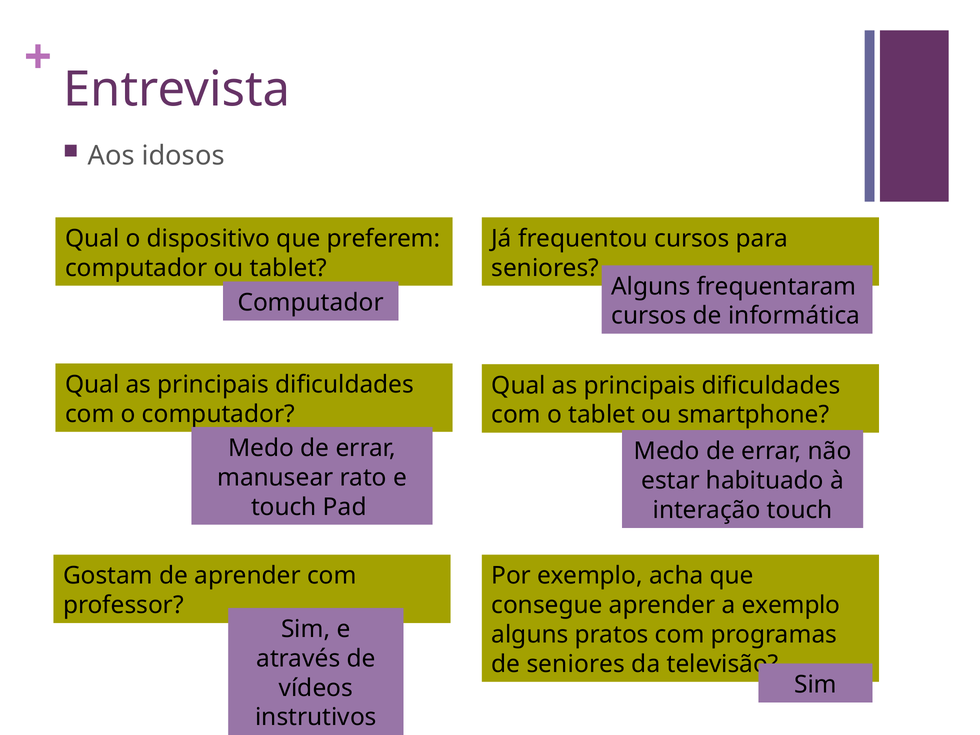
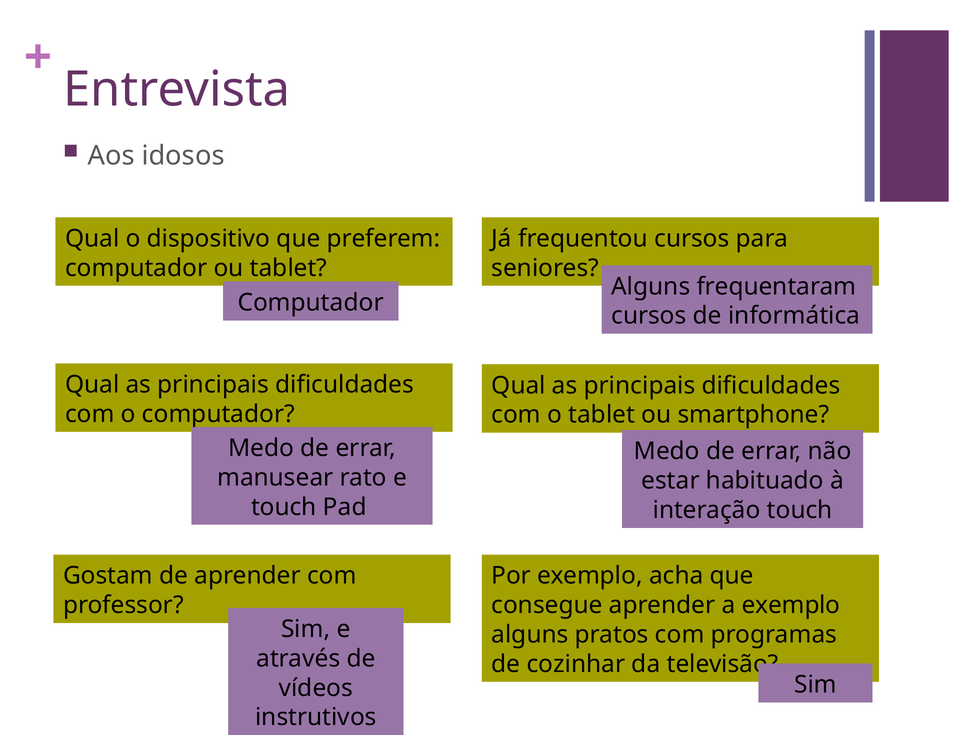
de seniores: seniores -> cozinhar
